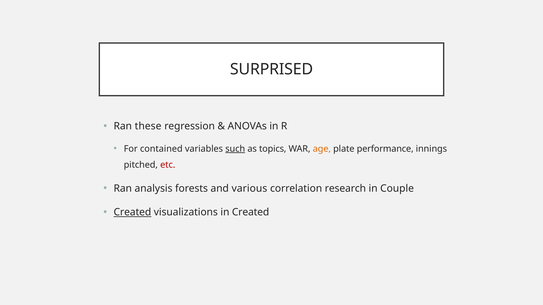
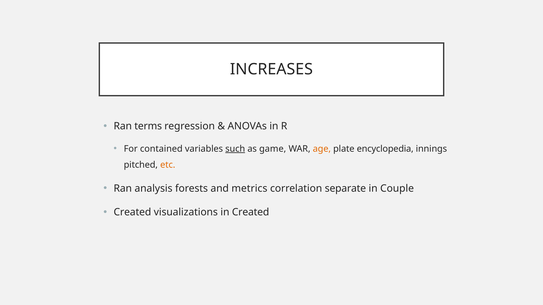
SURPRISED: SURPRISED -> INCREASES
these: these -> terms
topics: topics -> game
performance: performance -> encyclopedia
etc colour: red -> orange
various: various -> metrics
research: research -> separate
Created at (132, 213) underline: present -> none
